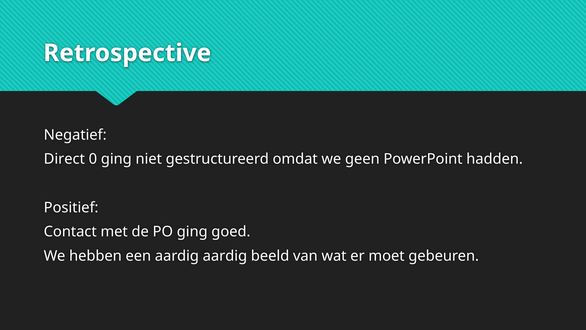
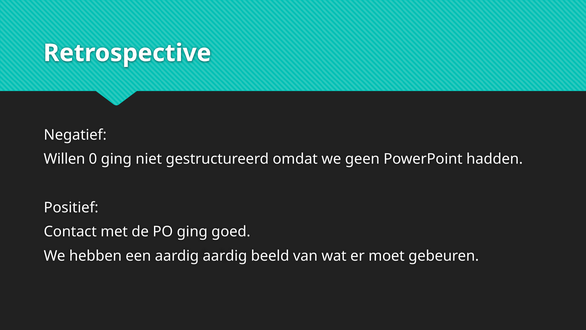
Direct: Direct -> Willen
